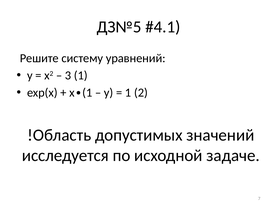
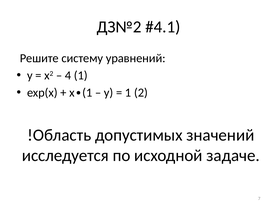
ДЗ№5: ДЗ№5 -> ДЗ№2
3: 3 -> 4
